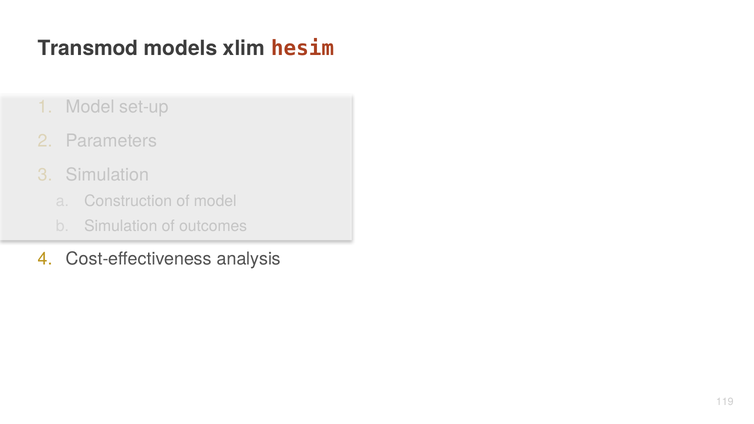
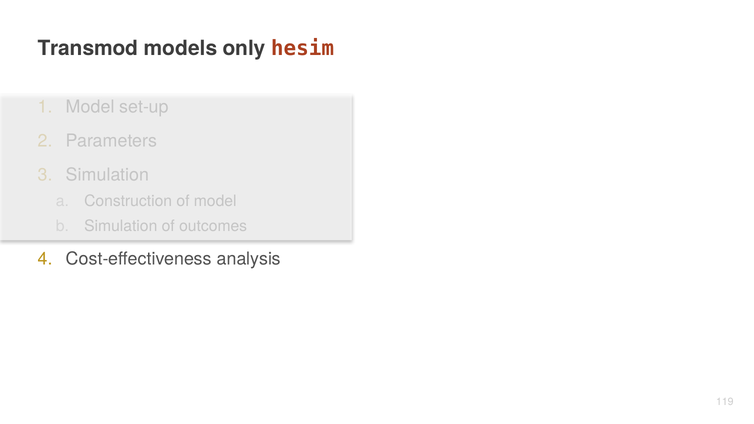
xlim: xlim -> only
